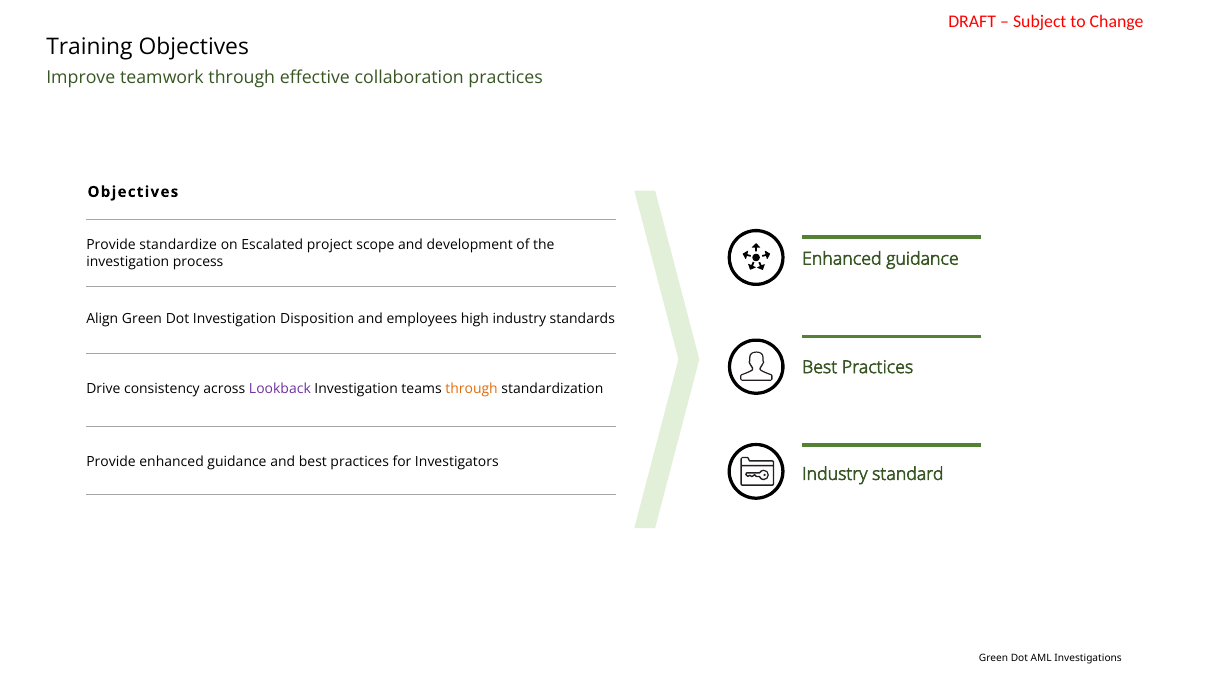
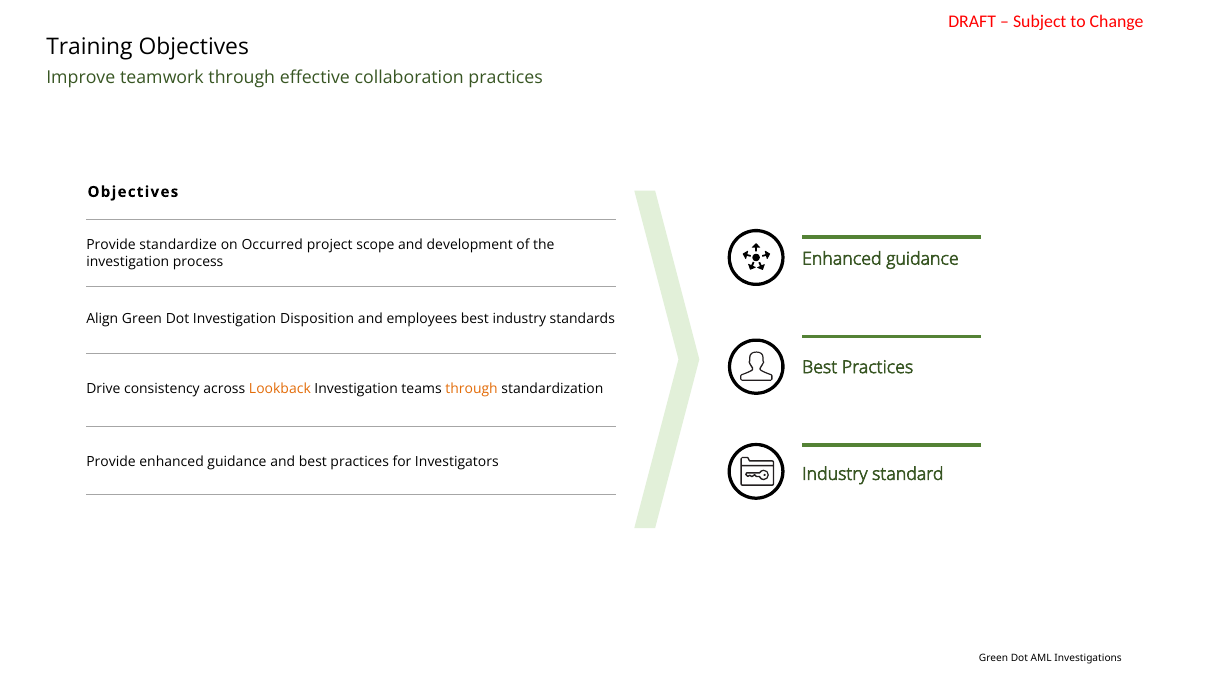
Escalated: Escalated -> Occurred
employees high: high -> best
Lookback colour: purple -> orange
